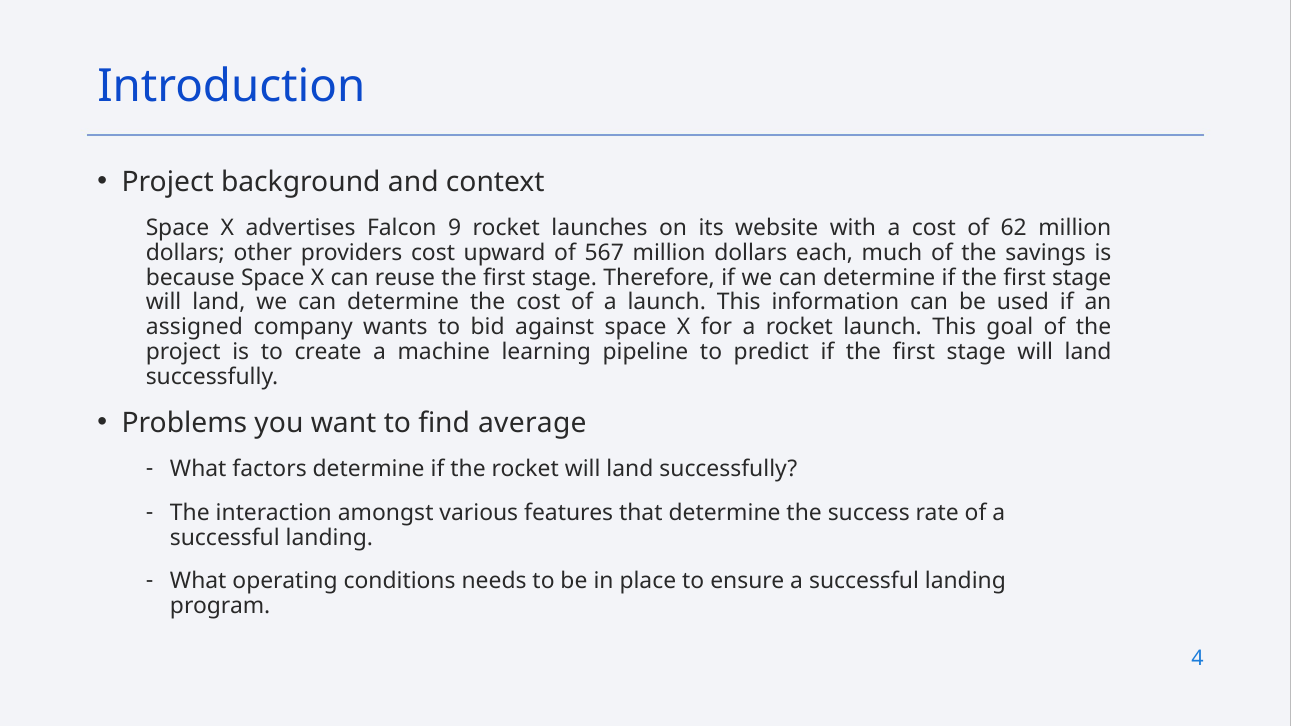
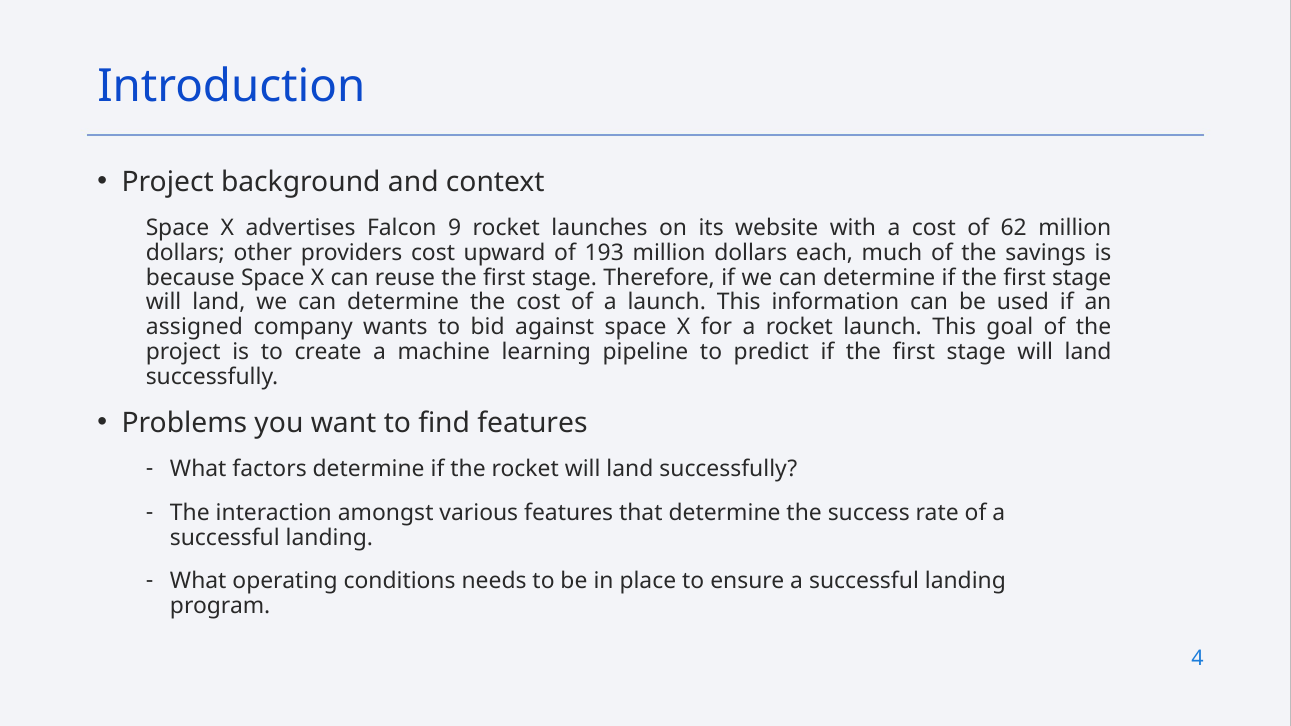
567: 567 -> 193
find average: average -> features
